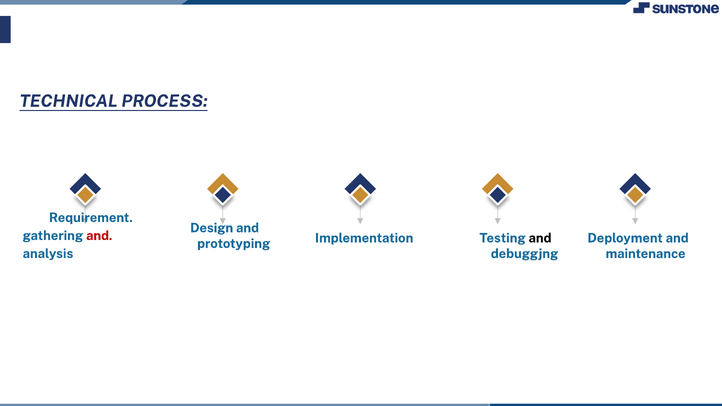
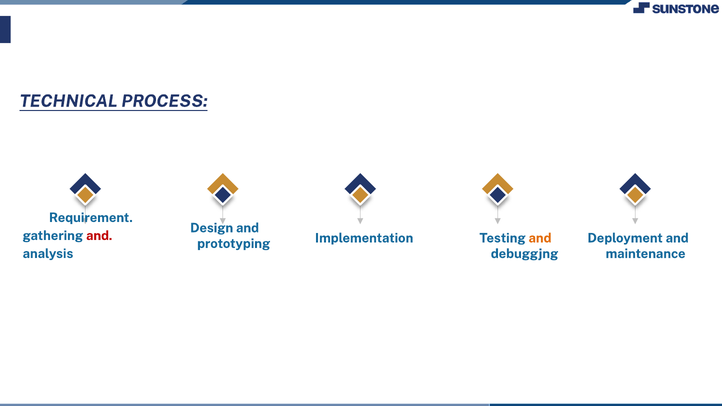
and at (540, 238) colour: black -> orange
